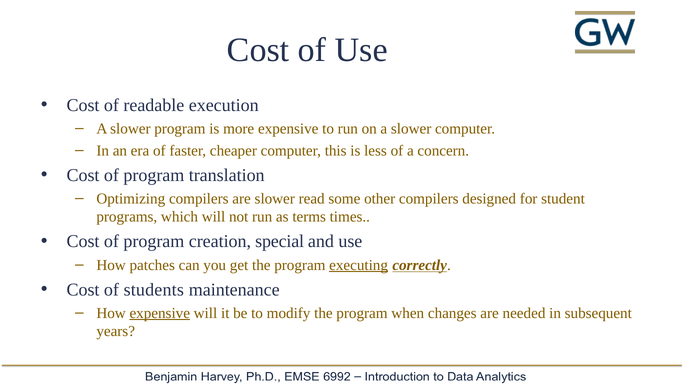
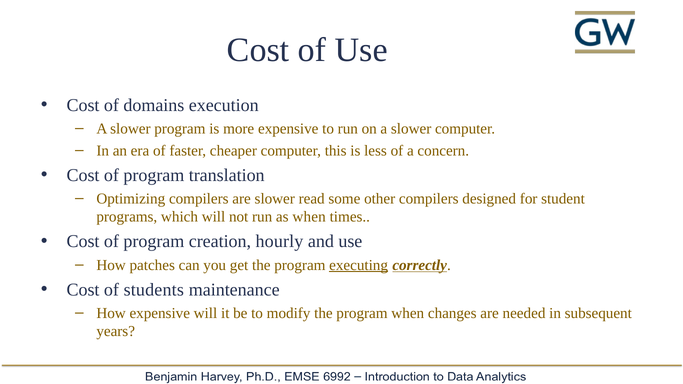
readable: readable -> domains
as terms: terms -> when
special: special -> hourly
expensive at (160, 313) underline: present -> none
